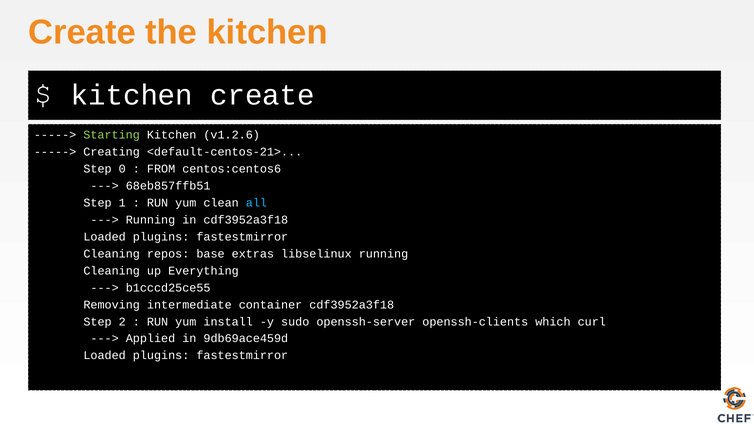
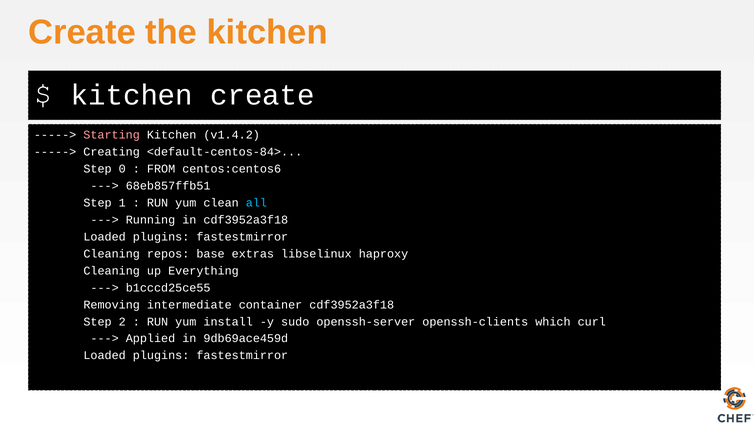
Starting colour: light green -> pink
v1.2.6: v1.2.6 -> v1.4.2
<default-centos-21>: <default-centos-21> -> <default-centos-84>
libselinux running: running -> haproxy
